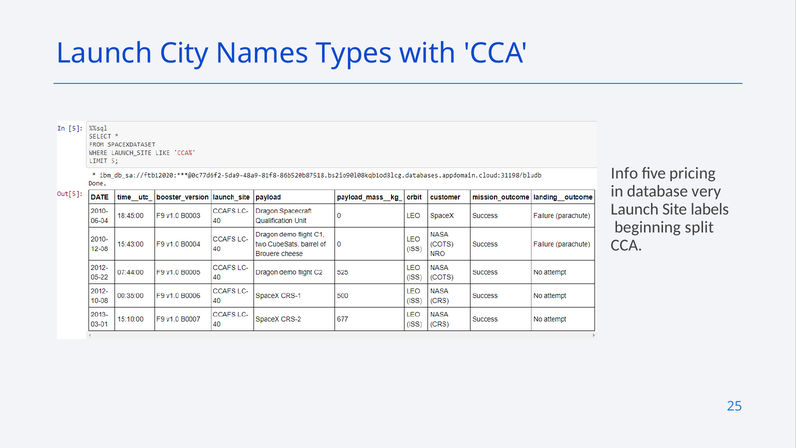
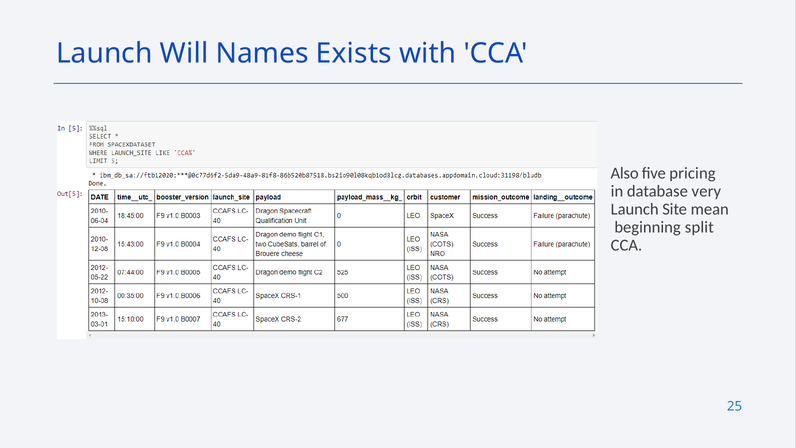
City: City -> Will
Types: Types -> Exists
Info: Info -> Also
labels: labels -> mean
